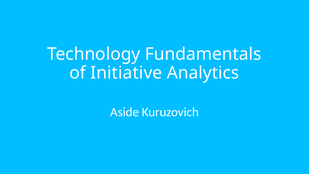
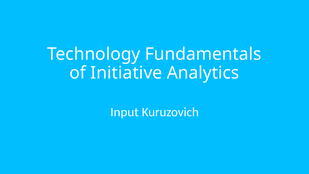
Aside: Aside -> Input
